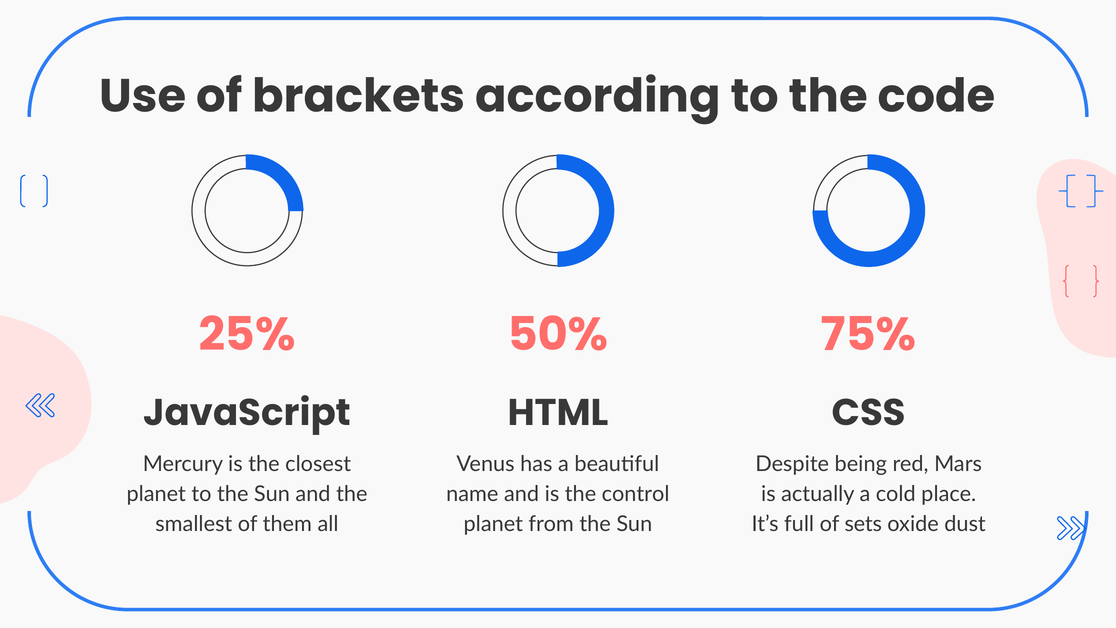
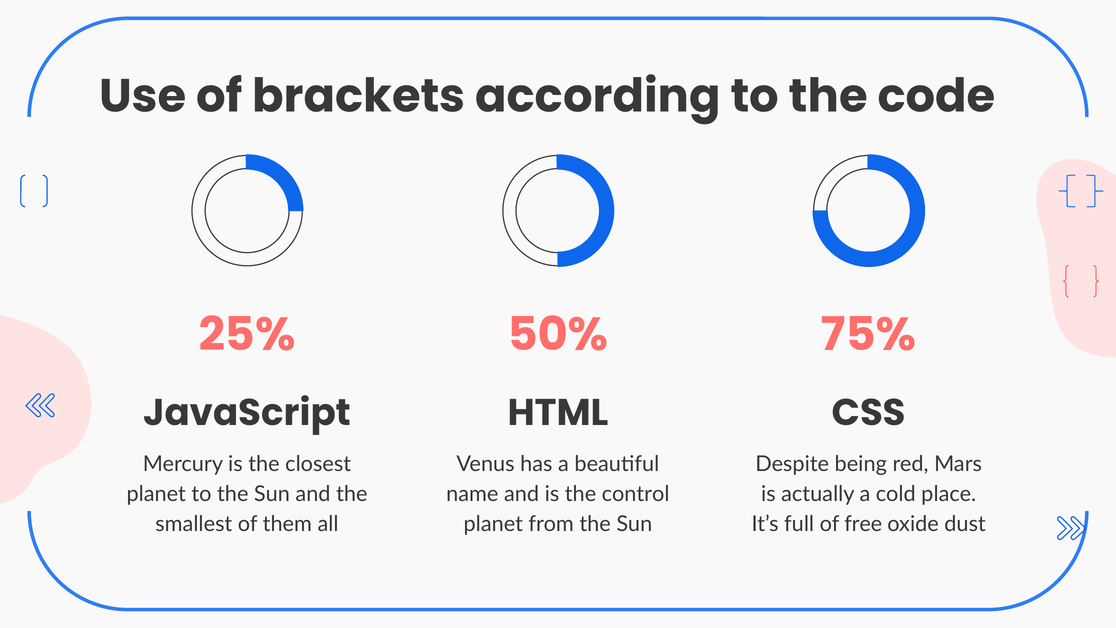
sets: sets -> free
